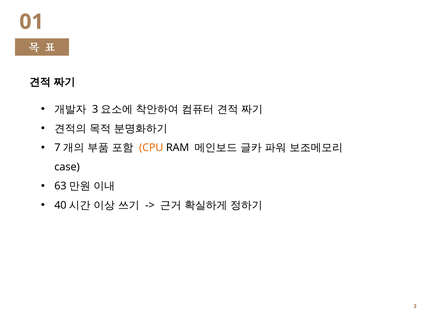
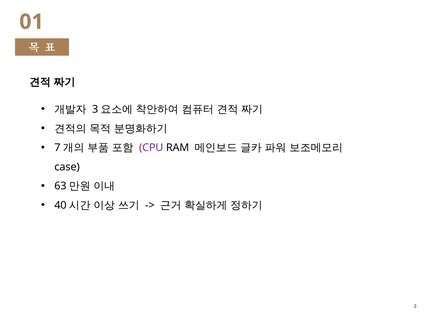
CPU colour: orange -> purple
